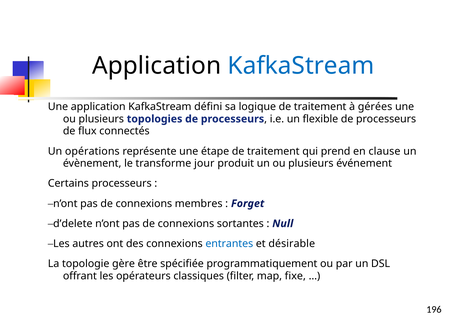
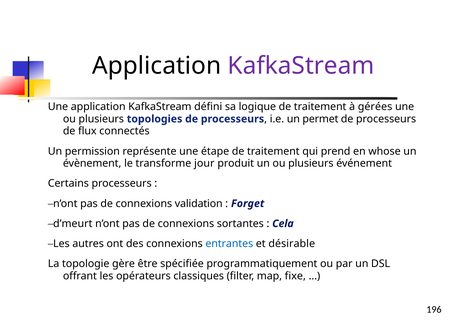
KafkaStream at (301, 66) colour: blue -> purple
flexible: flexible -> permet
opérations: opérations -> permission
clause: clause -> whose
membres: membres -> validation
d’delete: d’delete -> d’meurt
Null: Null -> Cela
